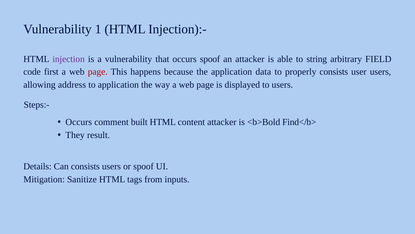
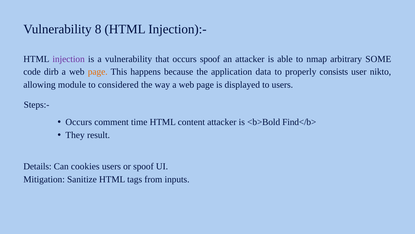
1: 1 -> 8
string: string -> nmap
FIELD: FIELD -> SOME
first: first -> dirb
page at (98, 72) colour: red -> orange
user users: users -> nikto
address: address -> module
to application: application -> considered
built: built -> time
Can consists: consists -> cookies
